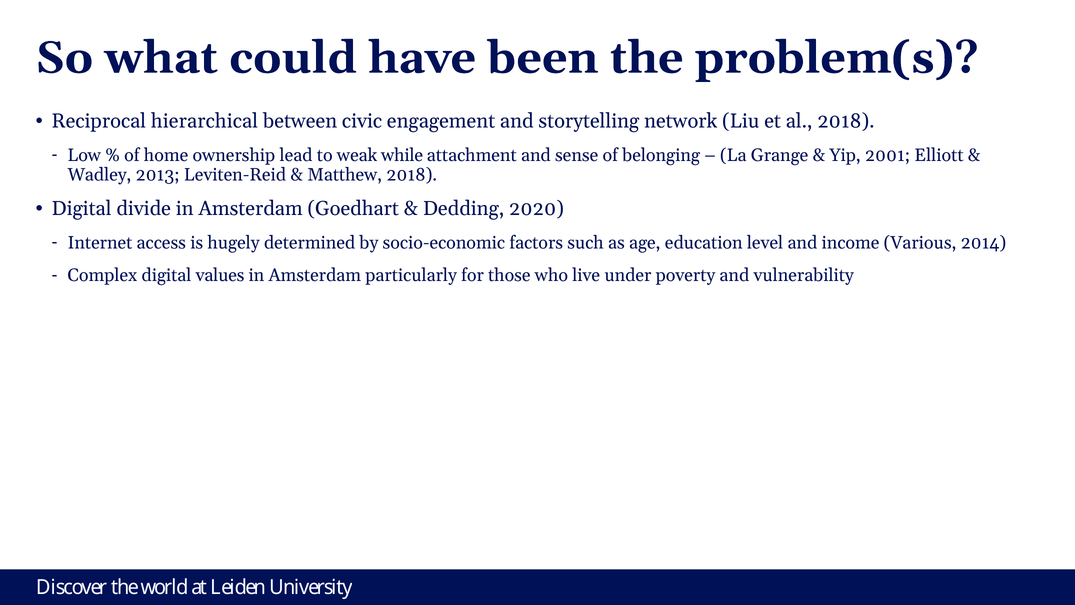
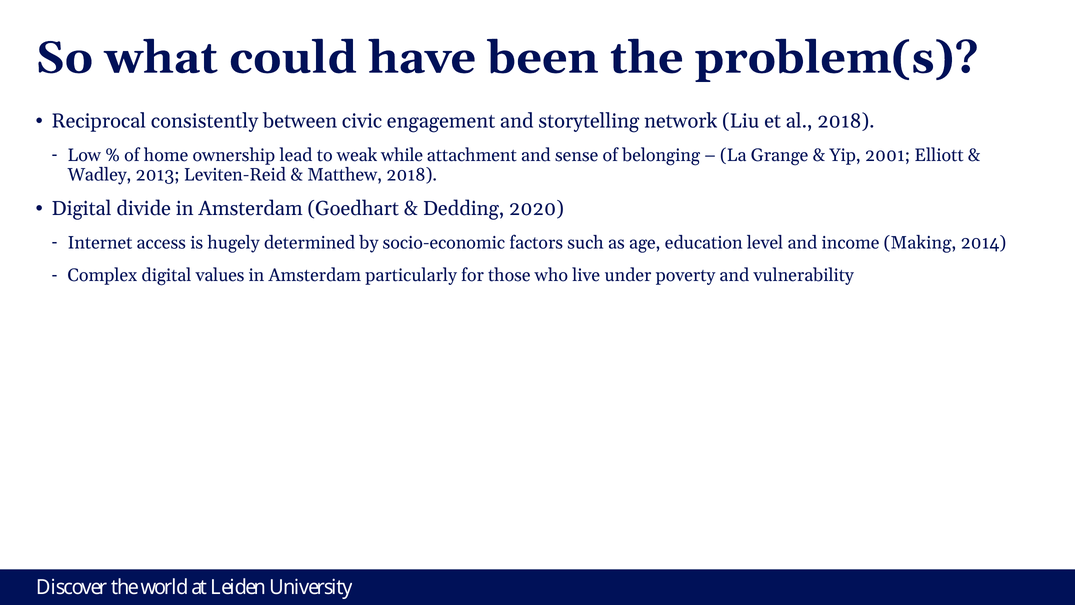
hierarchical: hierarchical -> consistently
Various: Various -> Making
